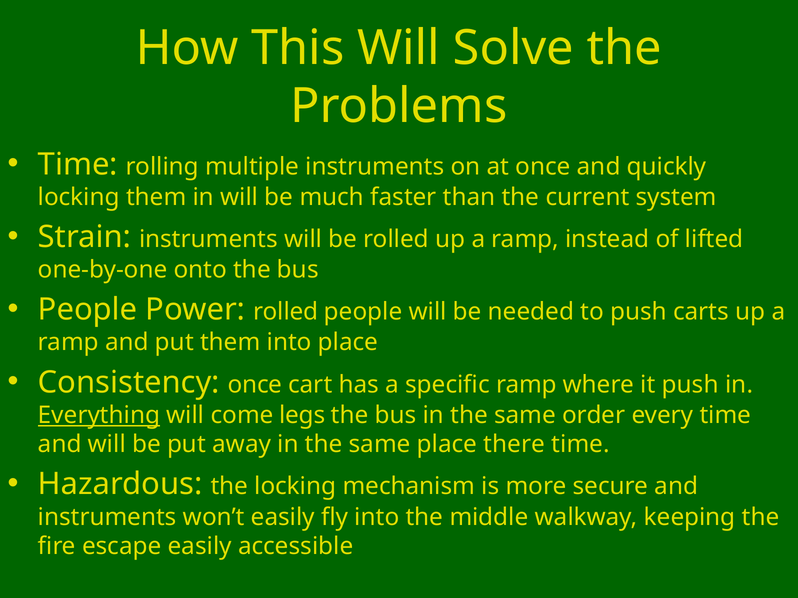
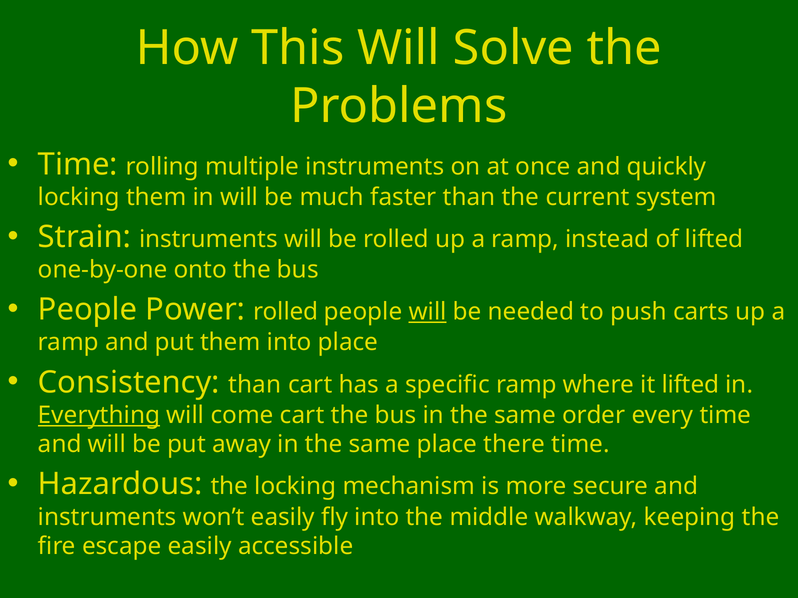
will at (428, 312) underline: none -> present
Consistency once: once -> than
it push: push -> lifted
come legs: legs -> cart
